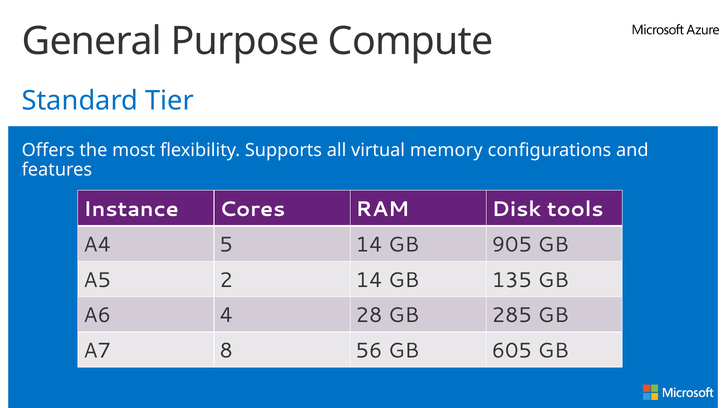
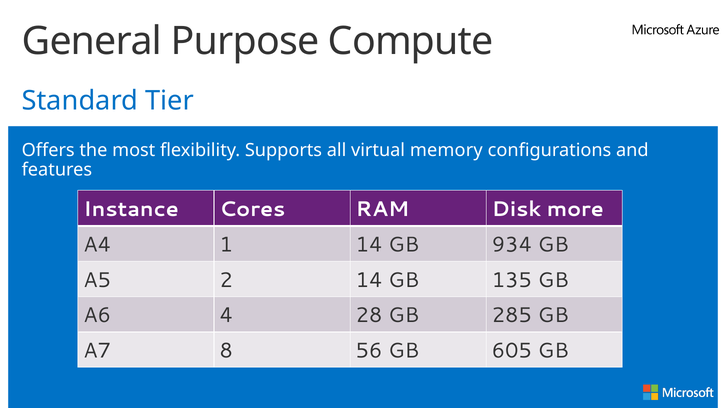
tools: tools -> more
5: 5 -> 1
905: 905 -> 934
